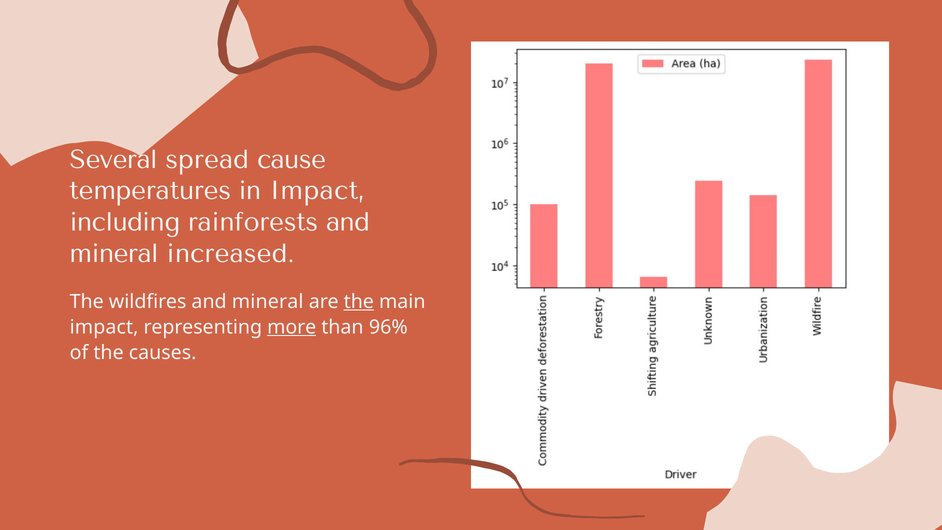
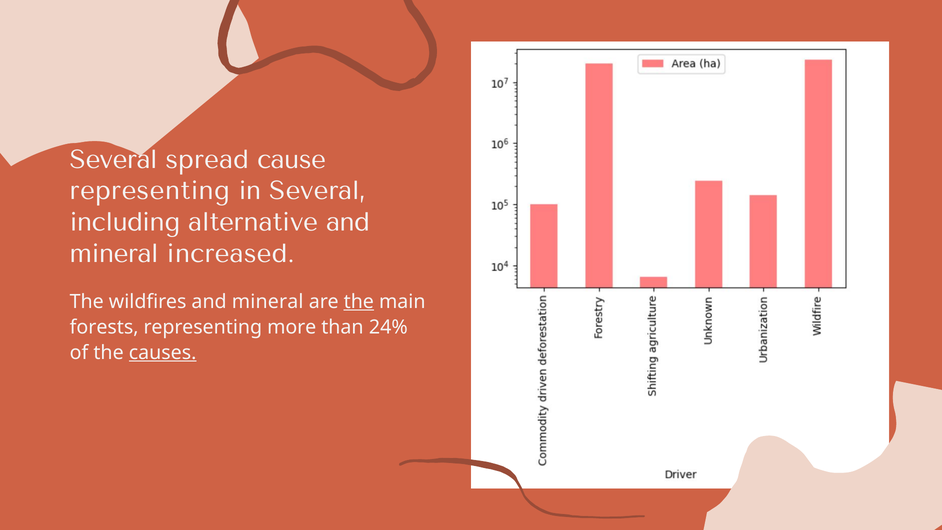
temperatures at (150, 191): temperatures -> representing
in Impact: Impact -> Several
rainforests: rainforests -> alternative
impact at (104, 327): impact -> forests
more underline: present -> none
96%: 96% -> 24%
causes underline: none -> present
